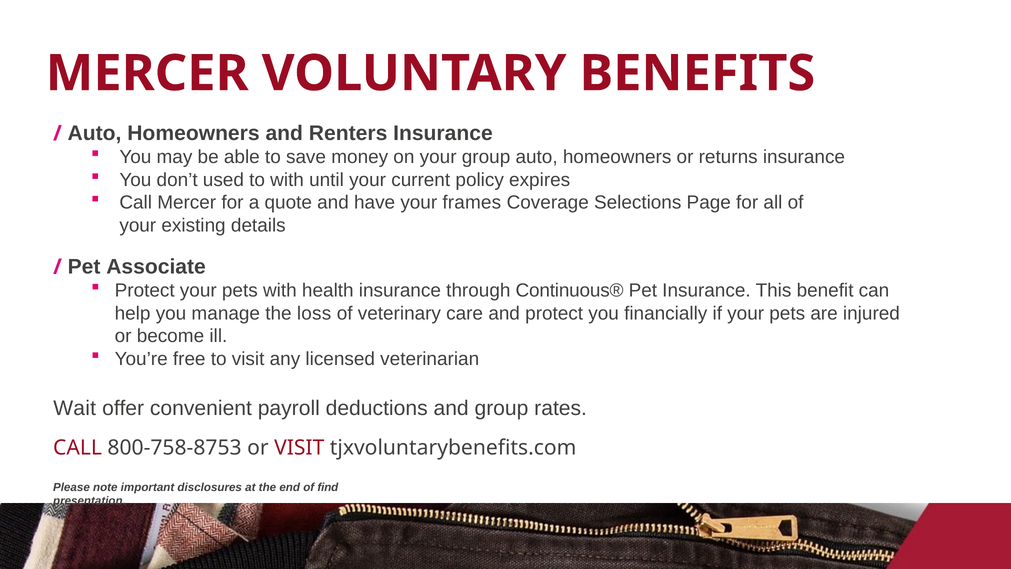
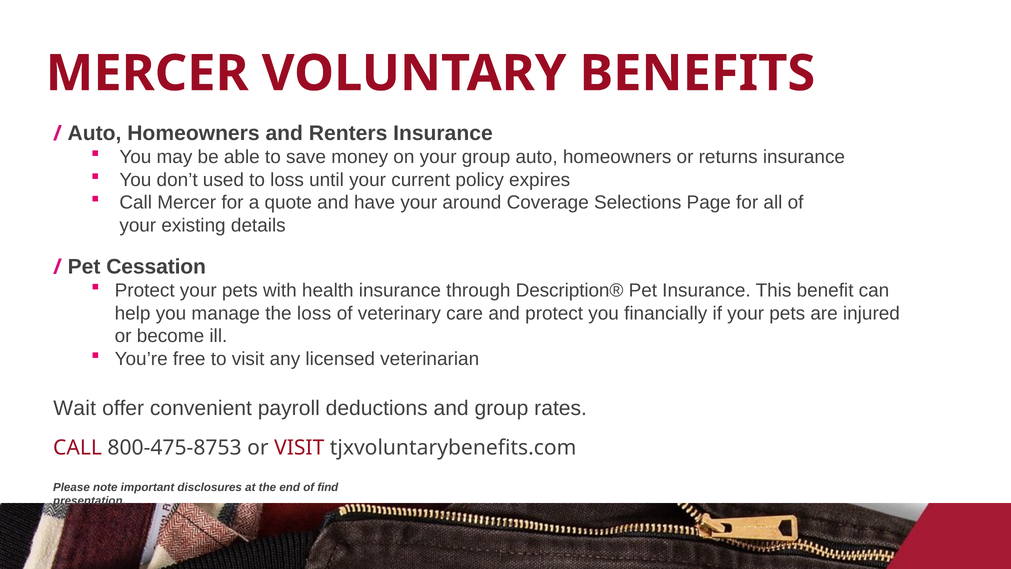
to with: with -> loss
frames: frames -> around
Associate: Associate -> Cessation
Continuous®: Continuous® -> Description®
800-758-8753: 800-758-8753 -> 800-475-8753
